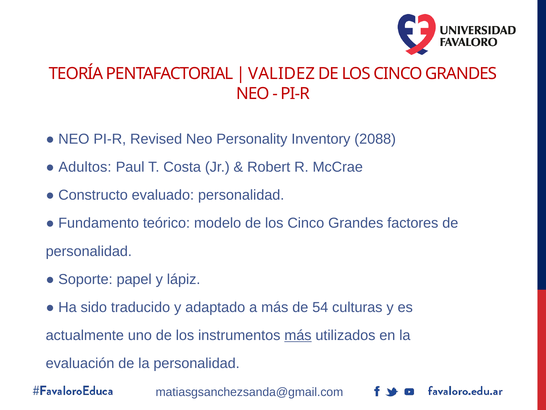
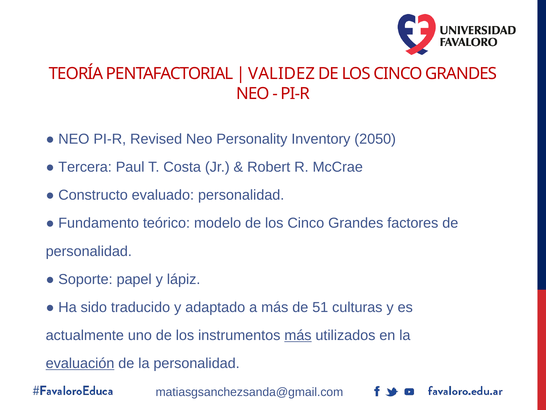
2088: 2088 -> 2050
Adultos: Adultos -> Tercera
54: 54 -> 51
evaluación underline: none -> present
